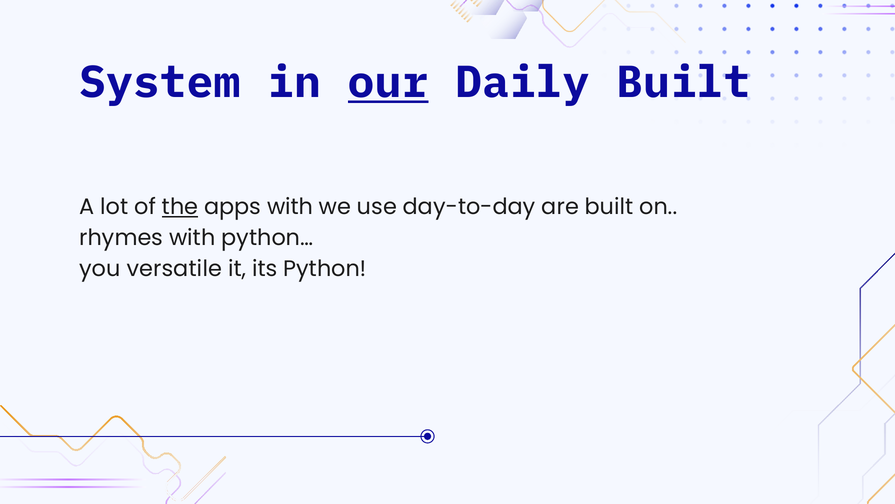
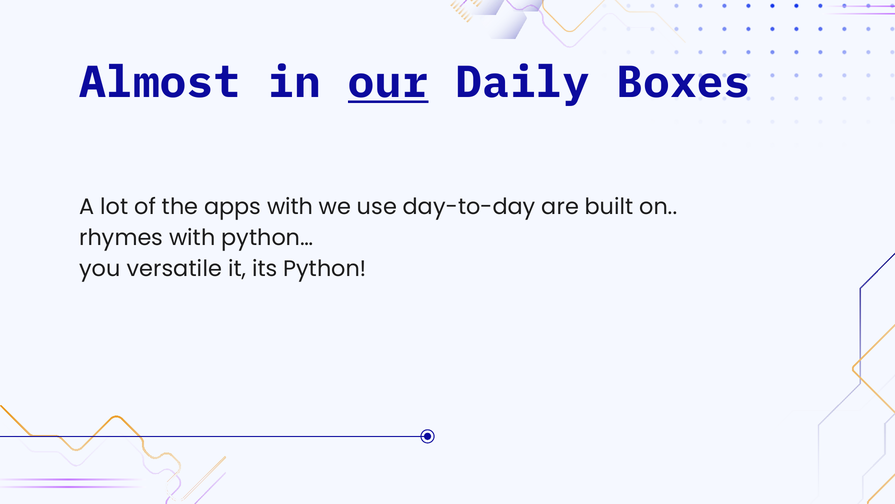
System: System -> Almost
Daily Built: Built -> Boxes
the underline: present -> none
